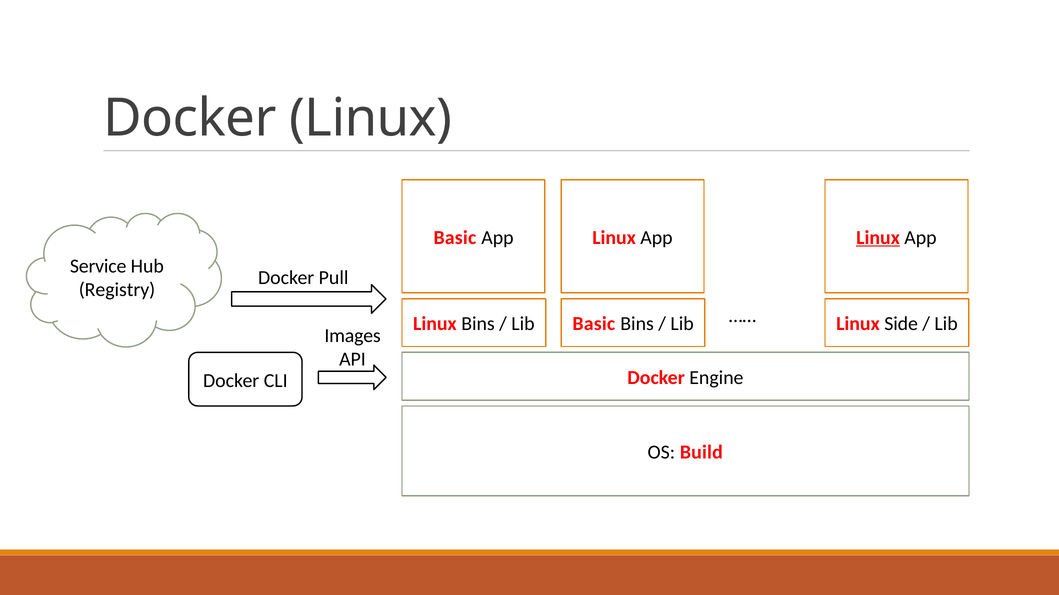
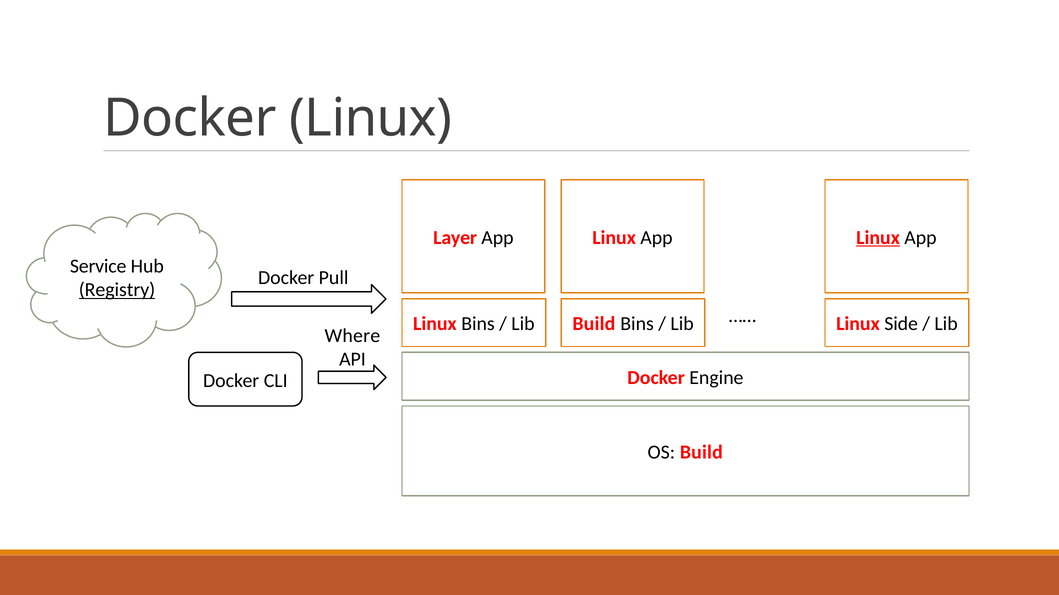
Basic at (455, 238): Basic -> Layer
Registry underline: none -> present
Basic at (594, 324): Basic -> Build
Images: Images -> Where
